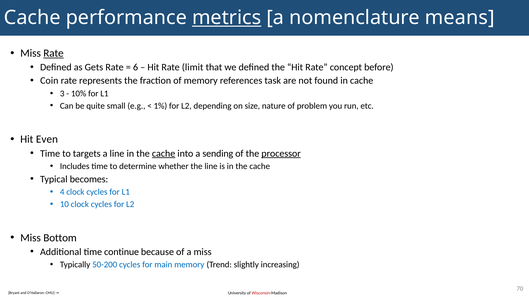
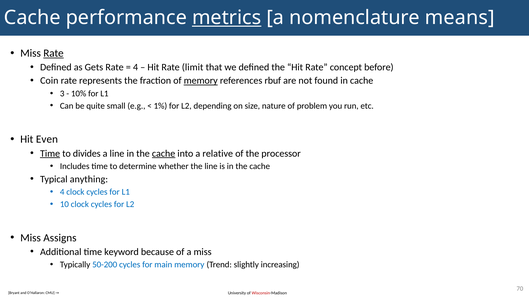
6 at (136, 67): 6 -> 4
memory at (201, 81) underline: none -> present
task: task -> rbuf
Time at (50, 154) underline: none -> present
targets: targets -> divides
sending: sending -> relative
processor underline: present -> none
becomes: becomes -> anything
Bottom: Bottom -> Assigns
continue: continue -> keyword
